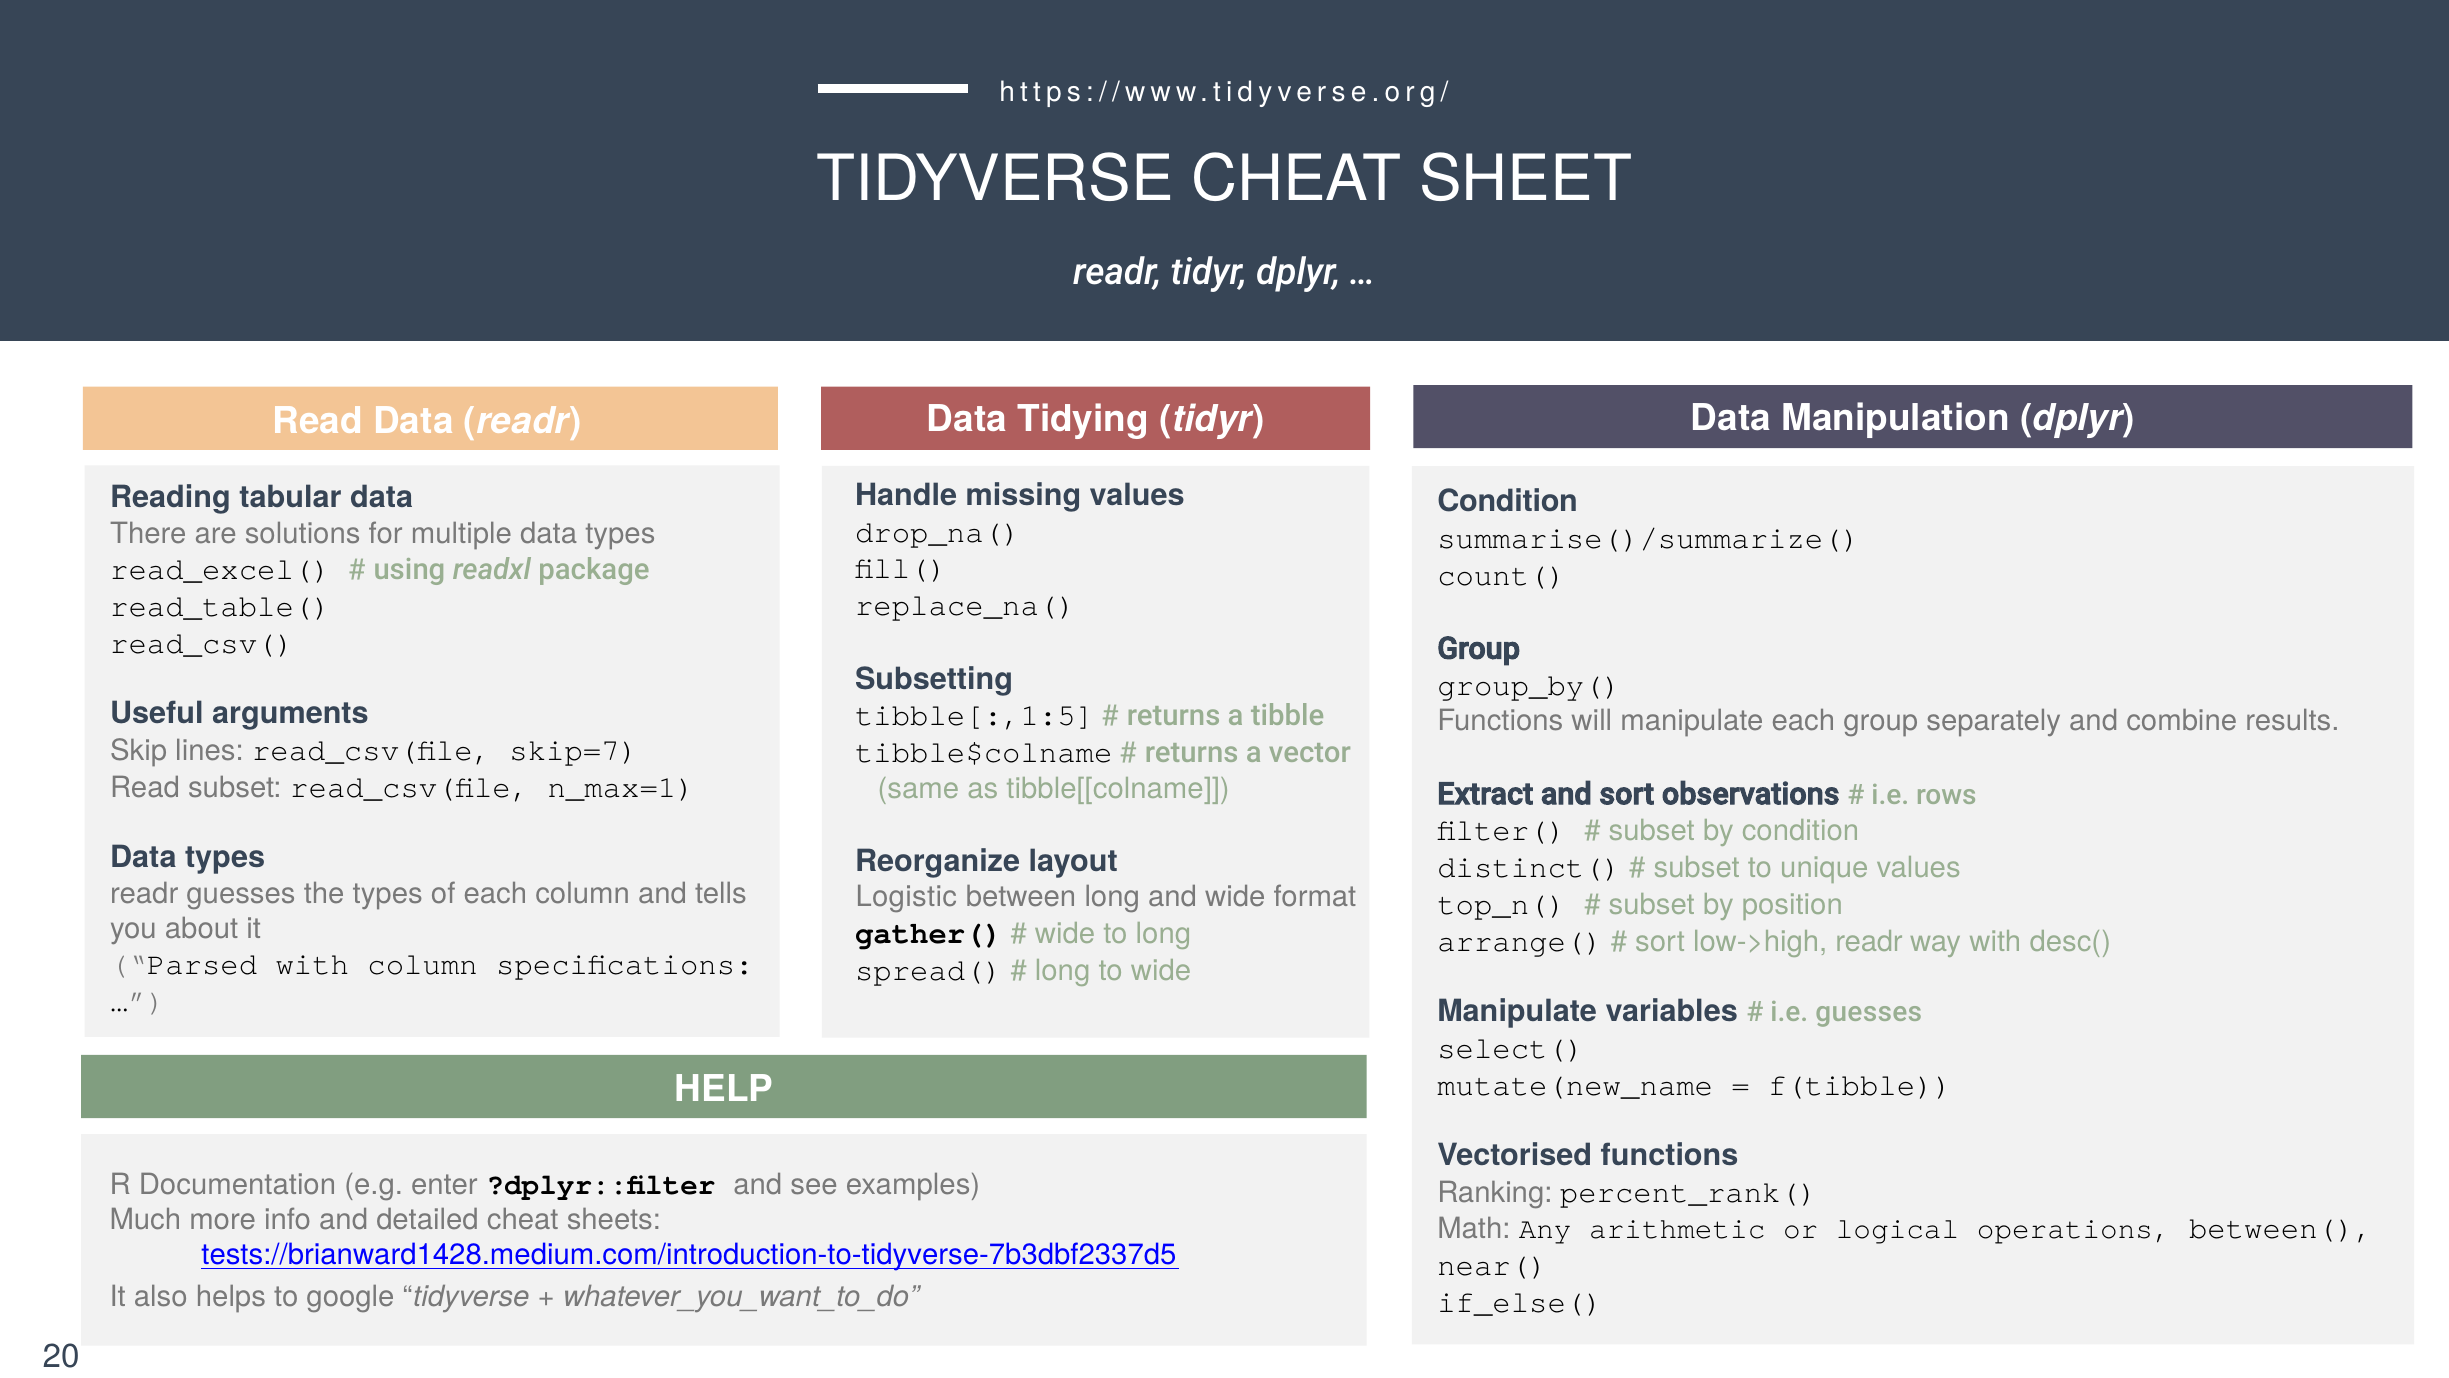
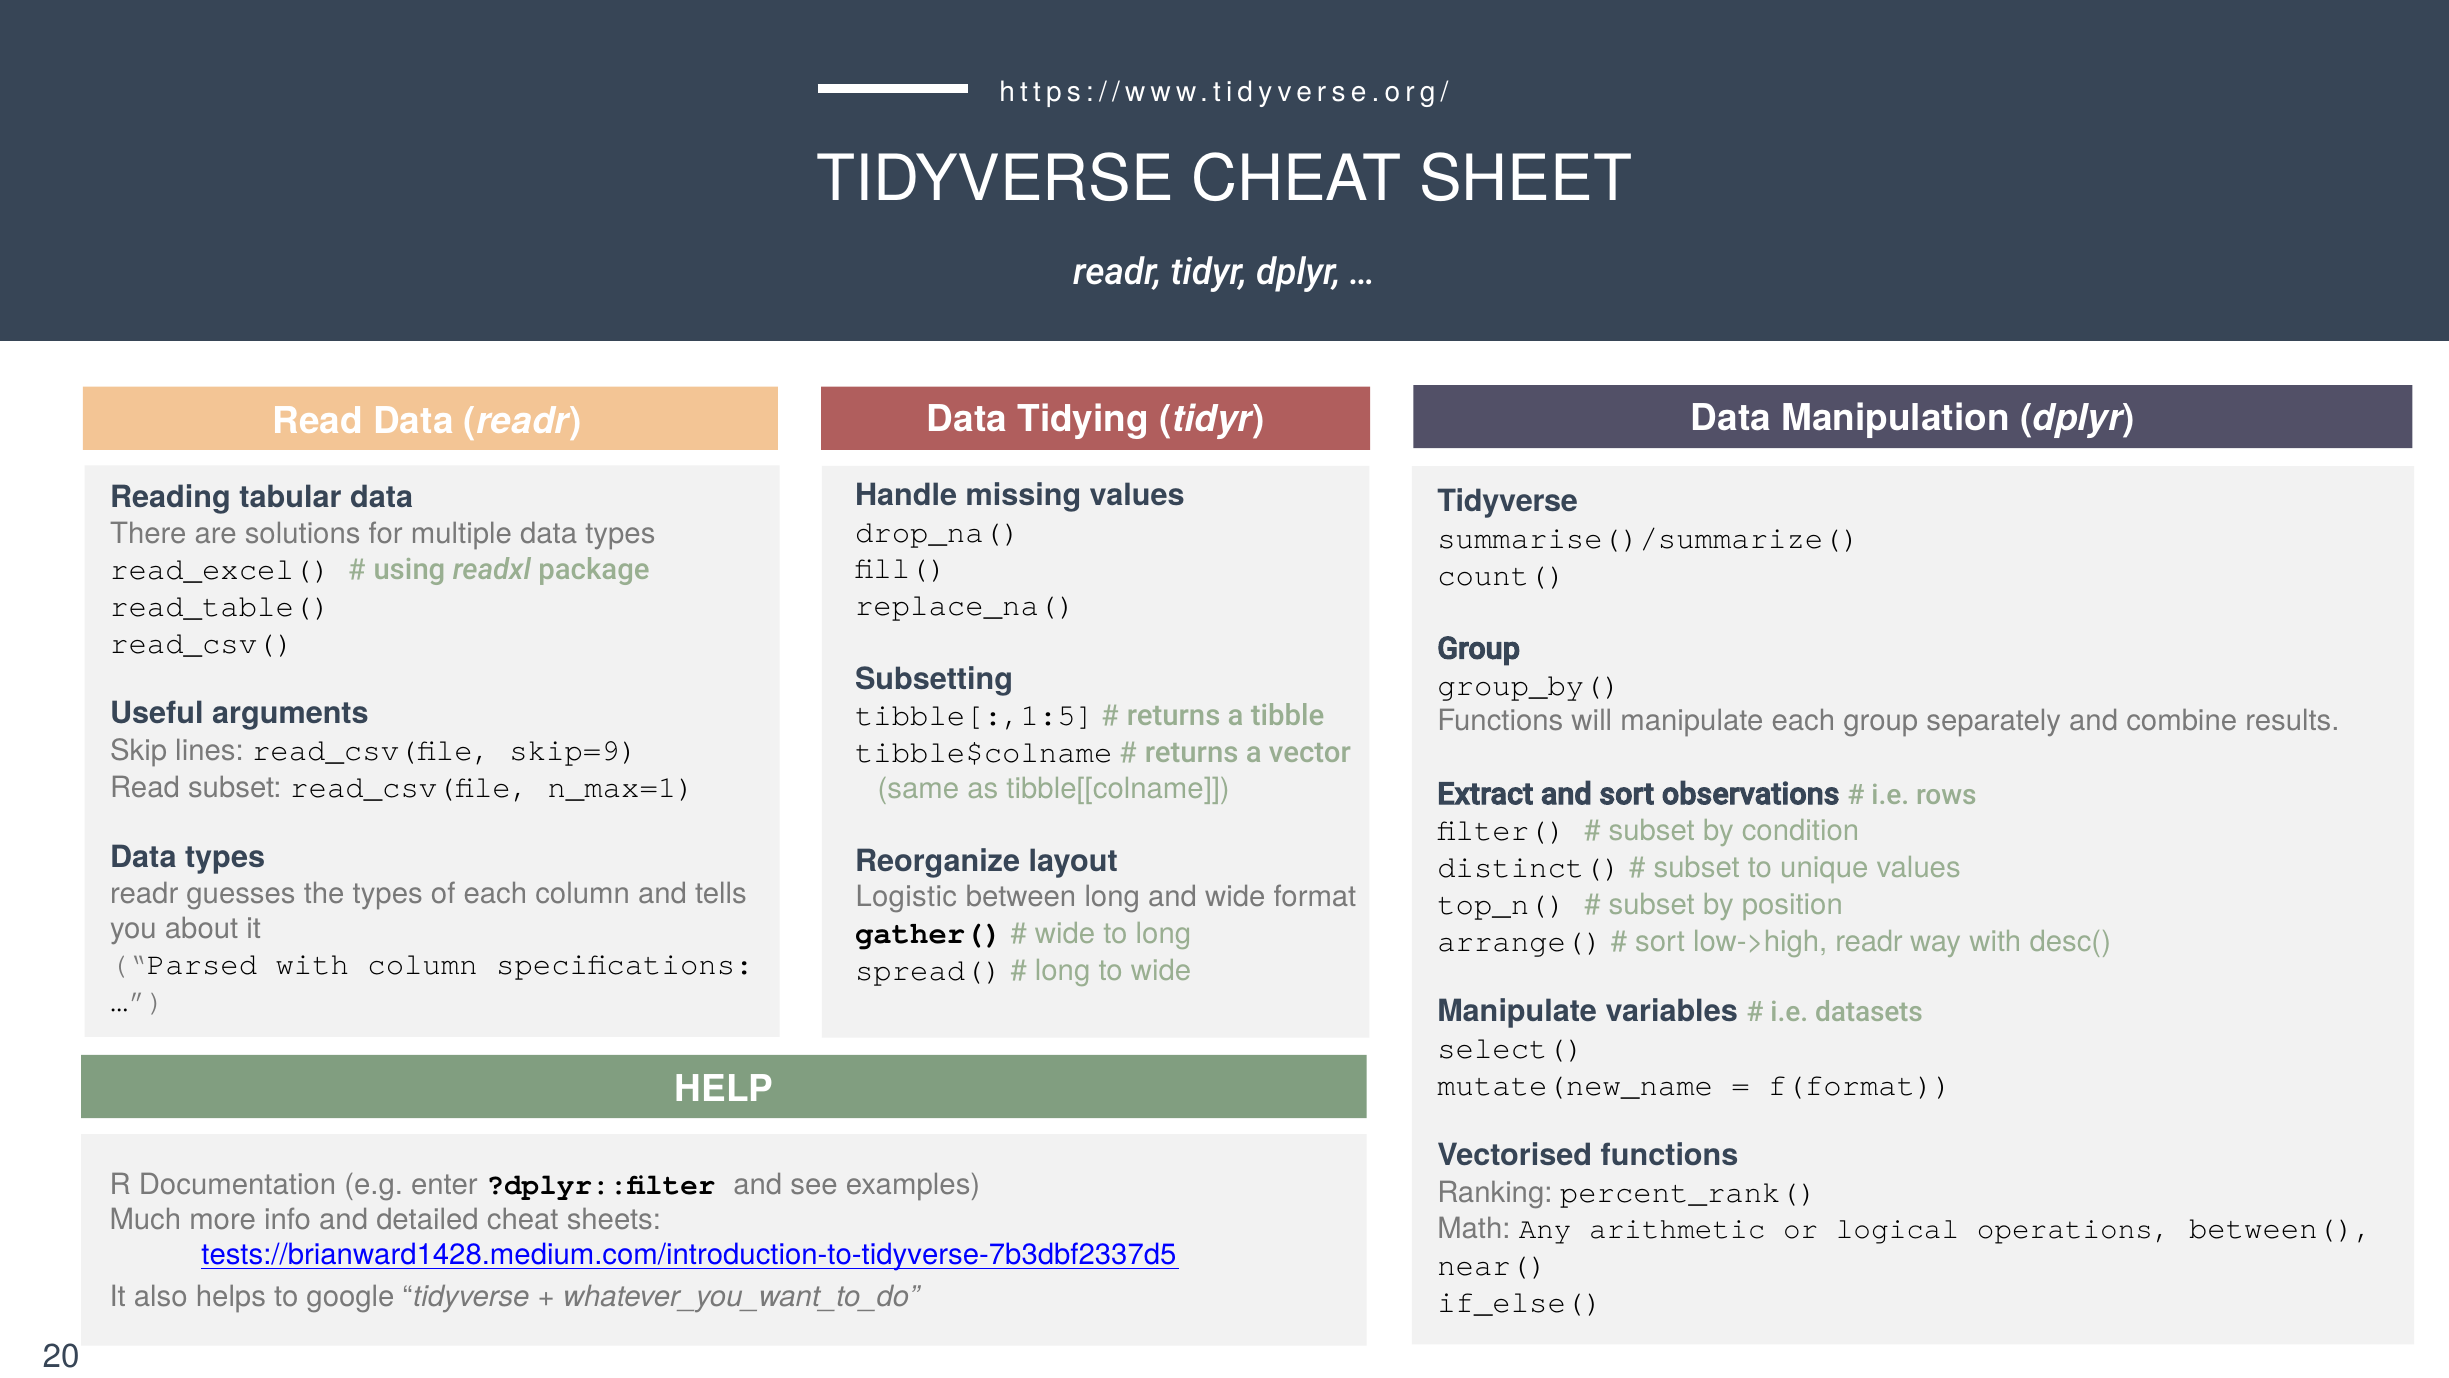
Condition at (1508, 502): Condition -> Tidyverse
skip=7: skip=7 -> skip=9
i.e guesses: guesses -> datasets
f(tibble: f(tibble -> f(format
